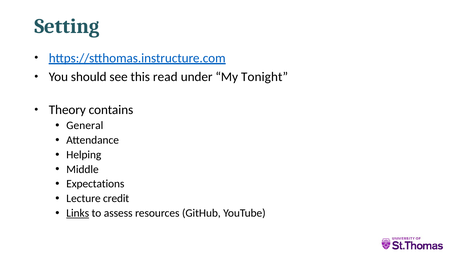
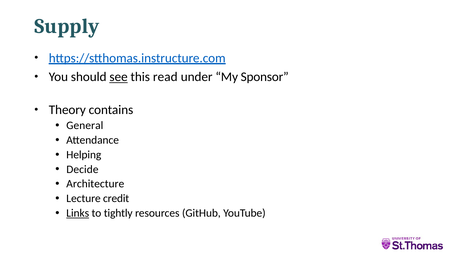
Setting: Setting -> Supply
see underline: none -> present
Tonight: Tonight -> Sponsor
Middle: Middle -> Decide
Expectations: Expectations -> Architecture
assess: assess -> tightly
